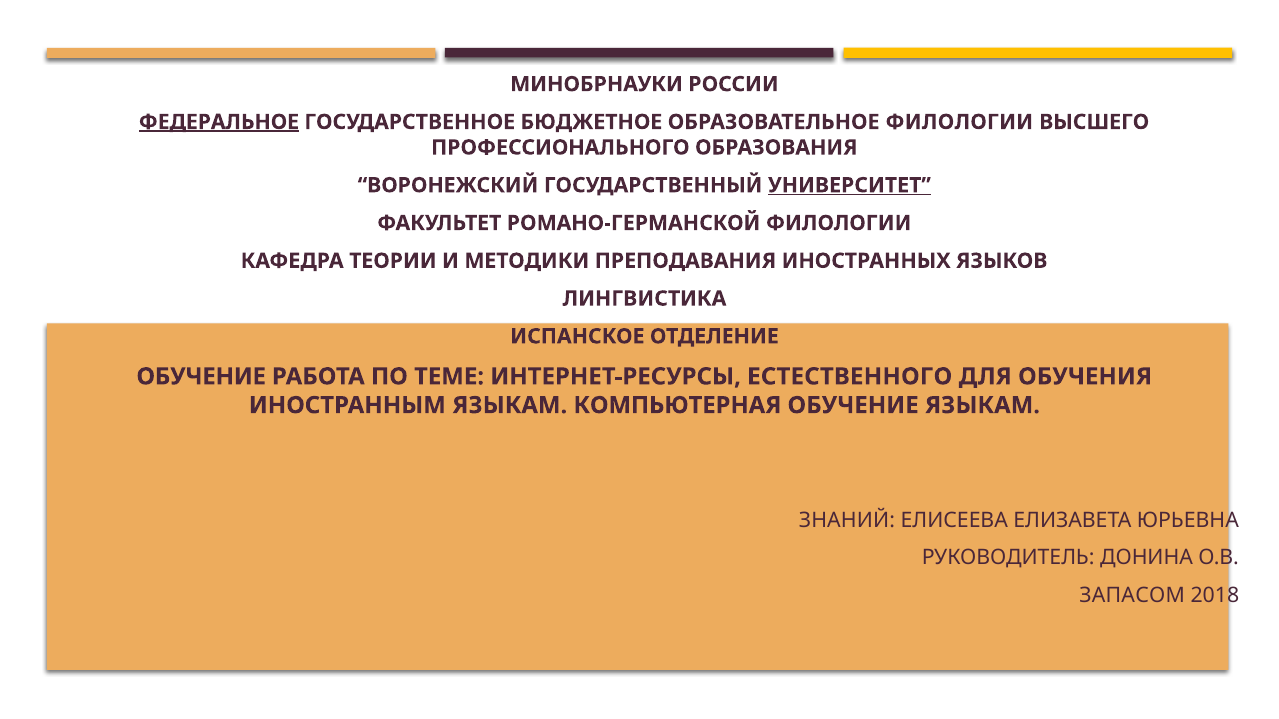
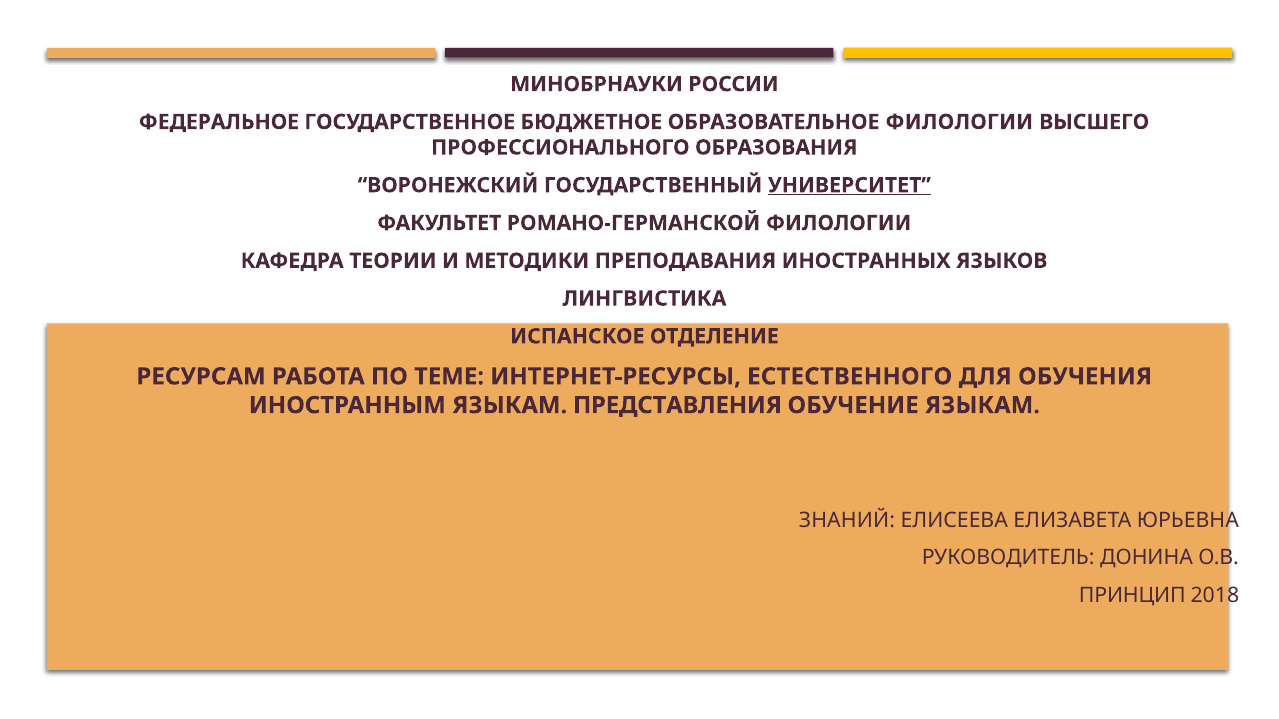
ФЕДЕРАЛЬНОЕ underline: present -> none
ОБУЧЕНИЕ at (201, 377): ОБУЧЕНИЕ -> РЕСУРСАМ
КОМПЬЮТЕРНАЯ: КОМПЬЮТЕРНАЯ -> ПРЕДСТАВЛЕНИЯ
ЗAПAСОМ: ЗAПAСОМ -> ПРИНЦИП
